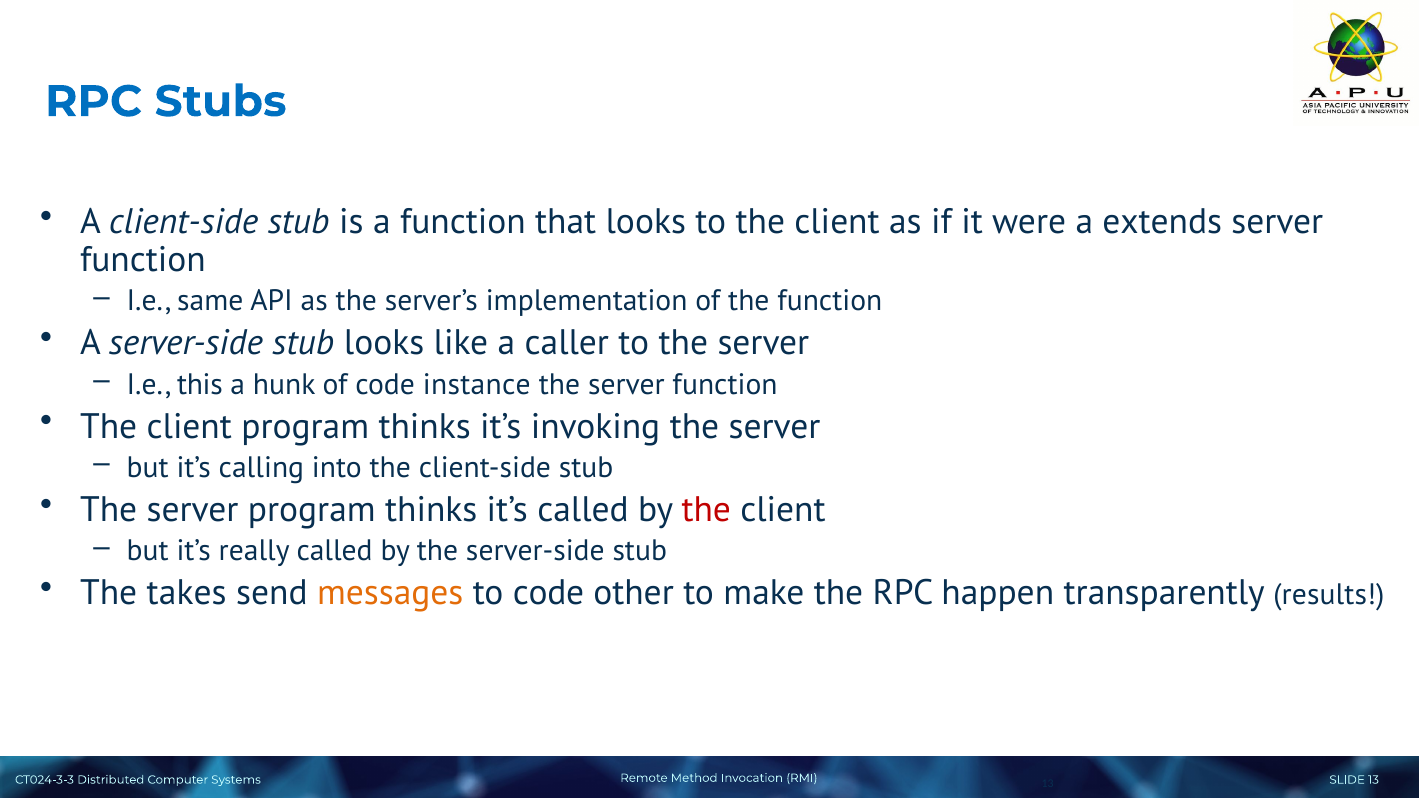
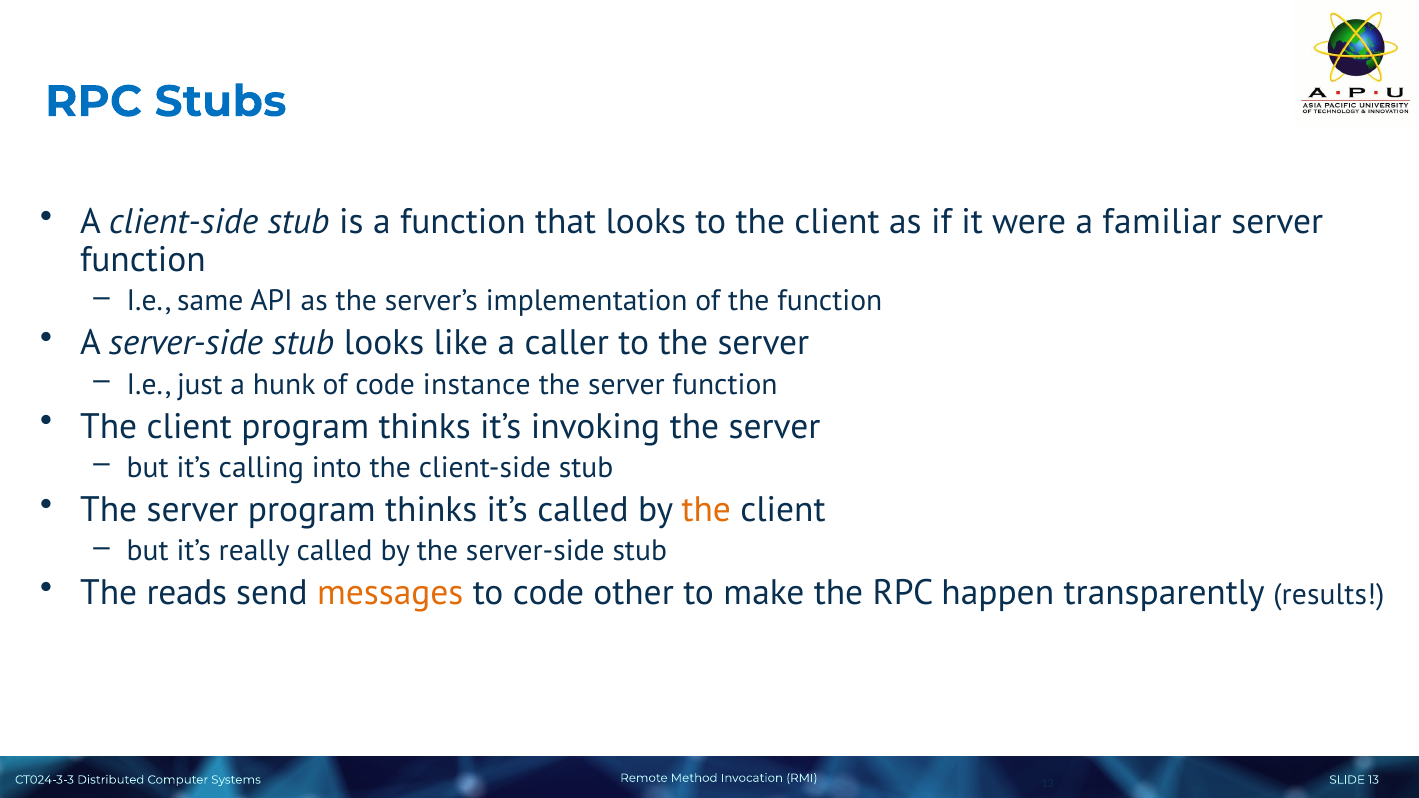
extends: extends -> familiar
this: this -> just
the at (706, 510) colour: red -> orange
takes: takes -> reads
